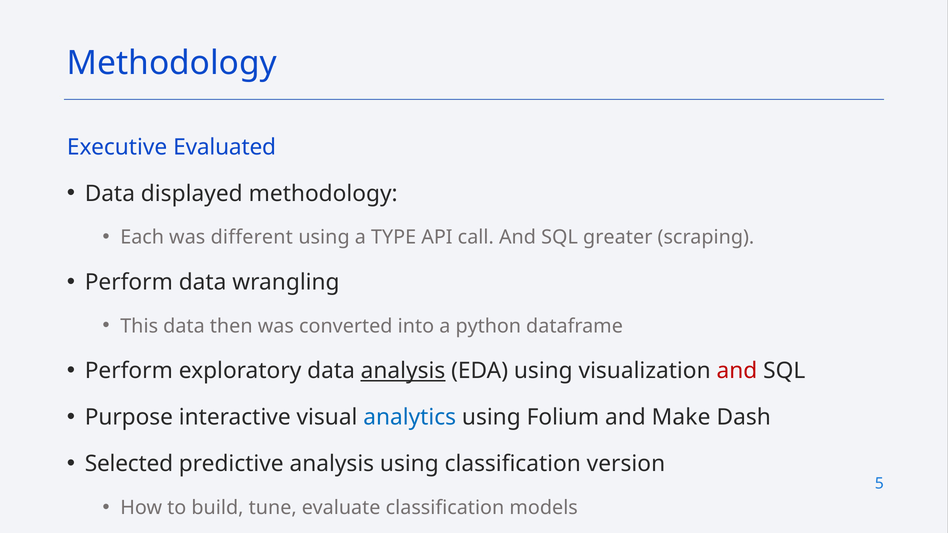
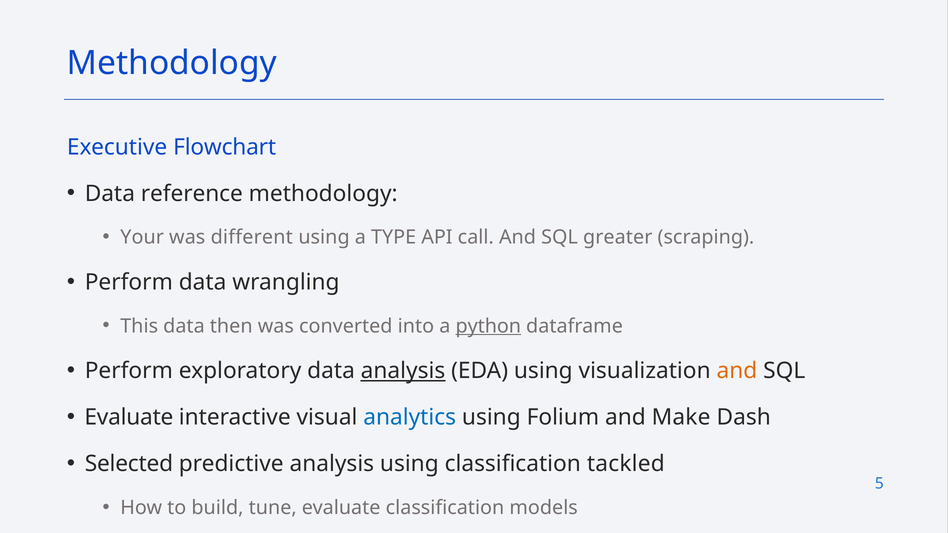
Evaluated: Evaluated -> Flowchart
displayed: displayed -> reference
Each: Each -> Your
python underline: none -> present
and at (737, 371) colour: red -> orange
Purpose at (129, 418): Purpose -> Evaluate
version: version -> tackled
